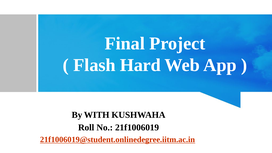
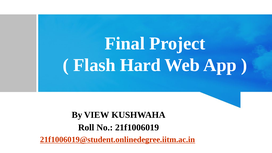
WITH: WITH -> VIEW
